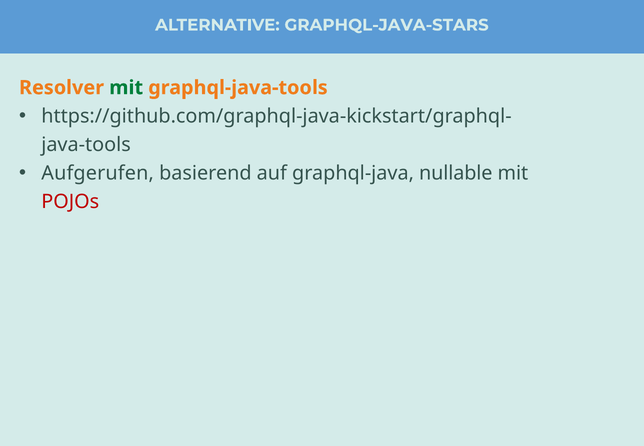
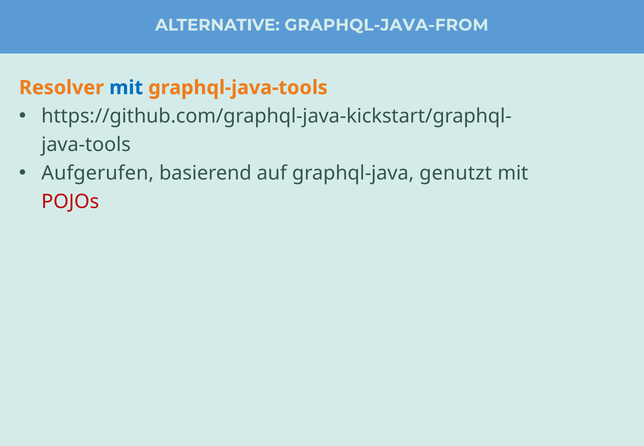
GRAPHQL-JAVA-STARS: GRAPHQL-JAVA-STARS -> GRAPHQL-JAVA-FROM
mit at (126, 88) colour: green -> blue
nullable: nullable -> genutzt
